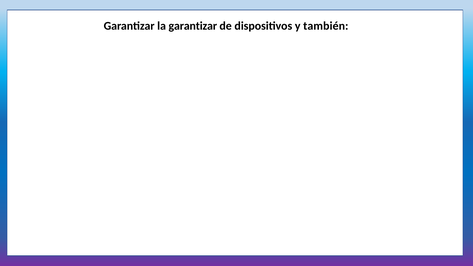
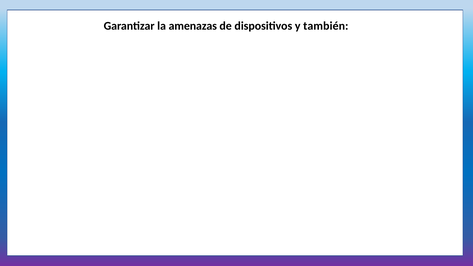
la garantizar: garantizar -> amenazas
